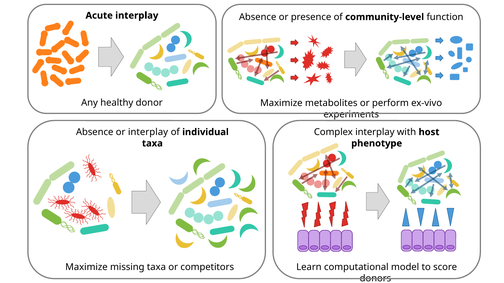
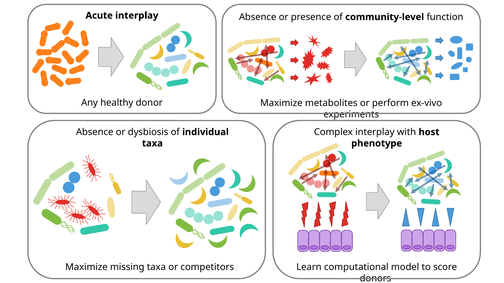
or interplay: interplay -> dysbiosis
